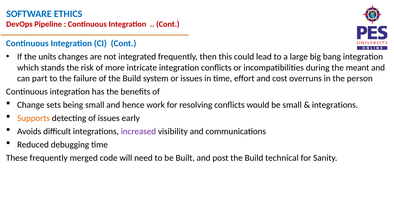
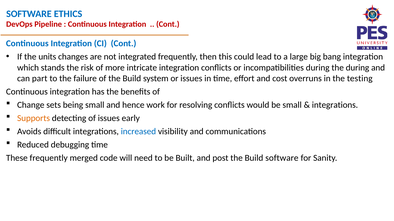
the meant: meant -> during
person: person -> testing
increased colour: purple -> blue
Build technical: technical -> software
